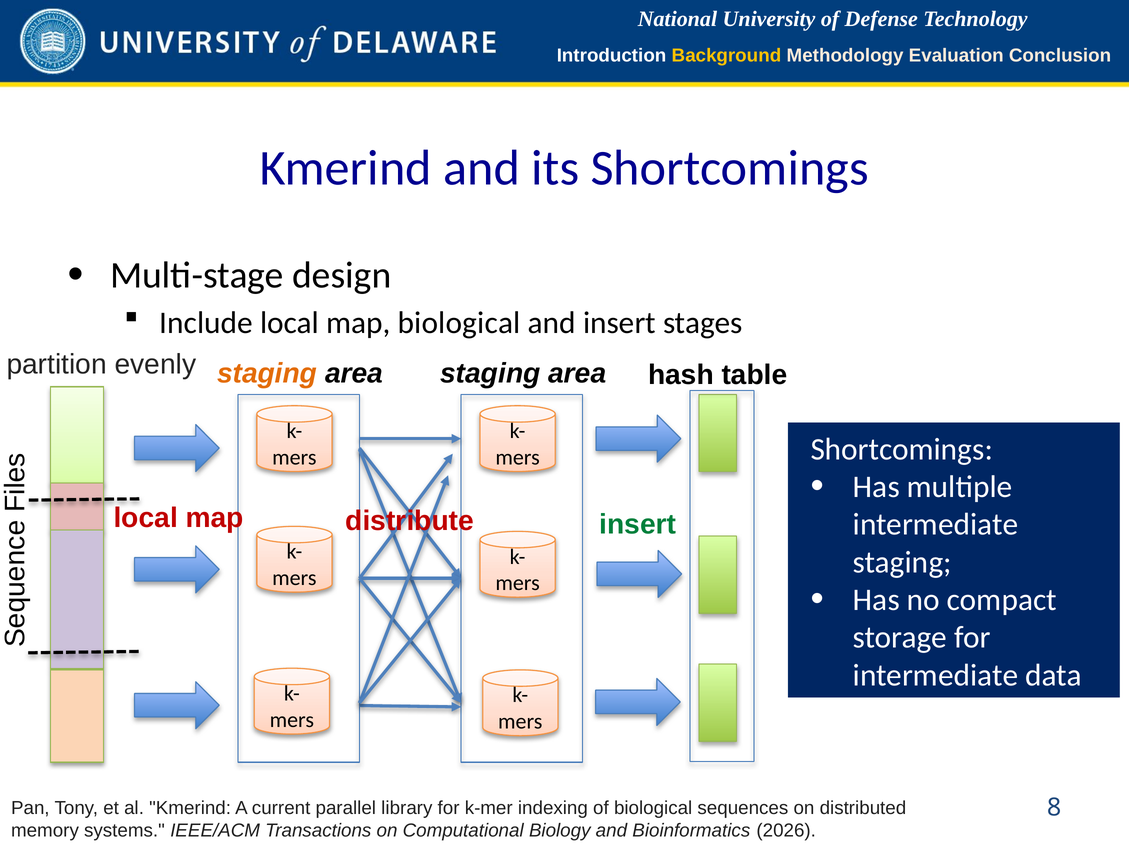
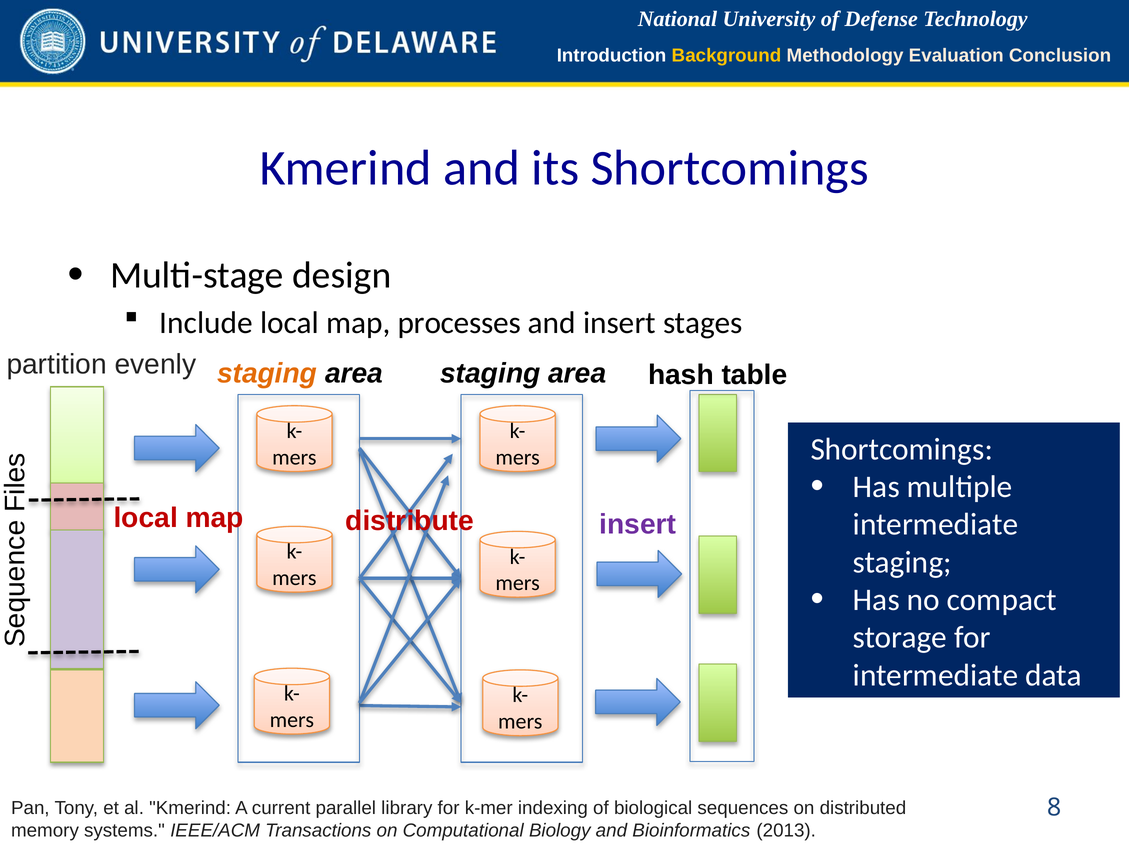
map biological: biological -> processes
insert at (638, 524) colour: green -> purple
2026: 2026 -> 2013
